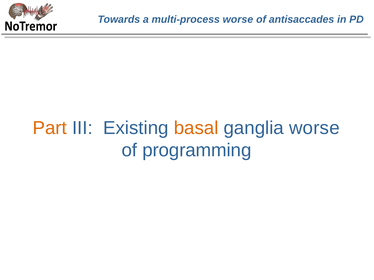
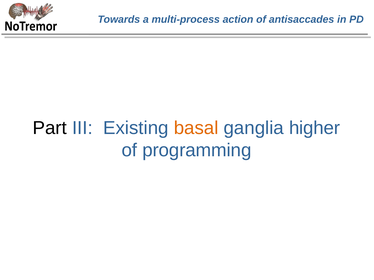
multi-process worse: worse -> action
Part colour: orange -> black
ganglia worse: worse -> higher
